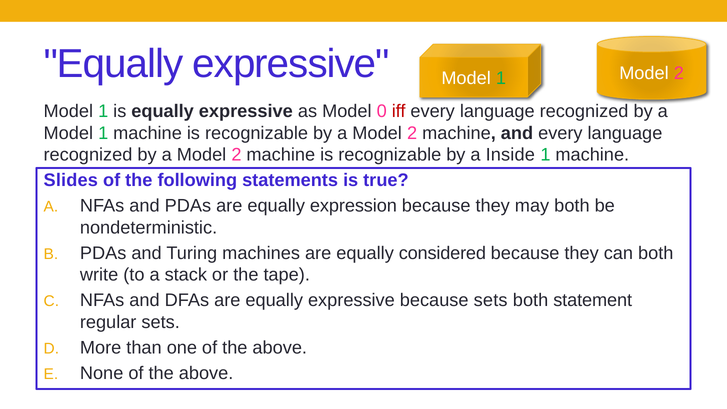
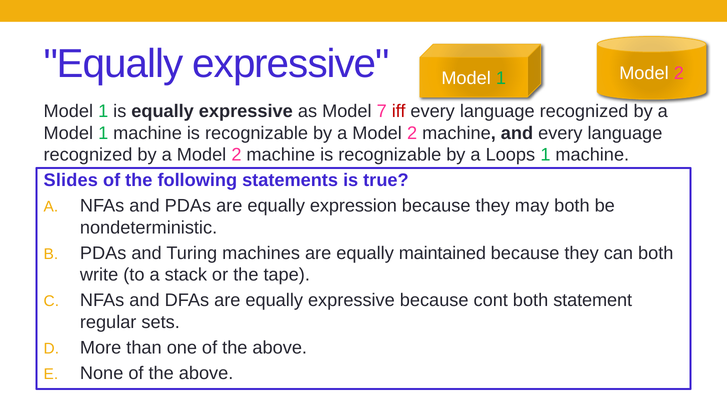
0: 0 -> 7
Inside: Inside -> Loops
considered: considered -> maintained
because sets: sets -> cont
